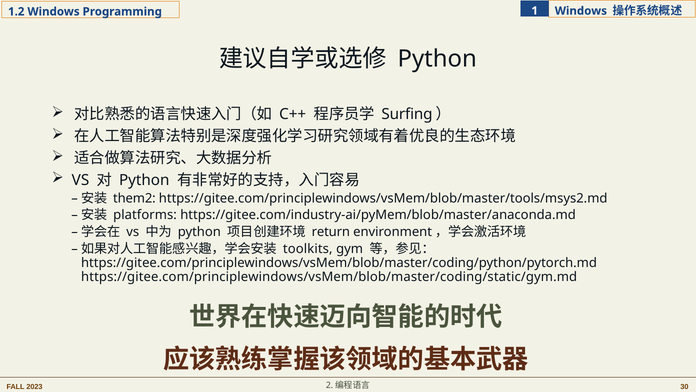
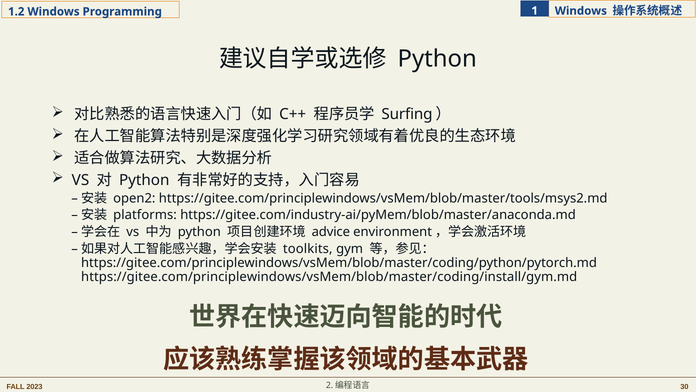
them2: them2 -> open2
return: return -> advice
https://gitee.com/principlewindows/vsMem/blob/master/coding/static/gym.md: https://gitee.com/principlewindows/vsMem/blob/master/coding/static/gym.md -> https://gitee.com/principlewindows/vsMem/blob/master/coding/install/gym.md
